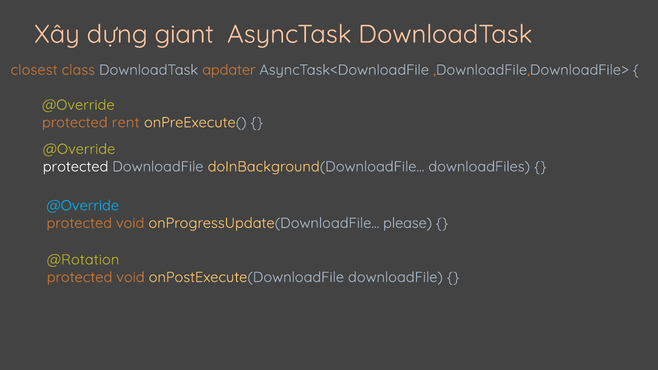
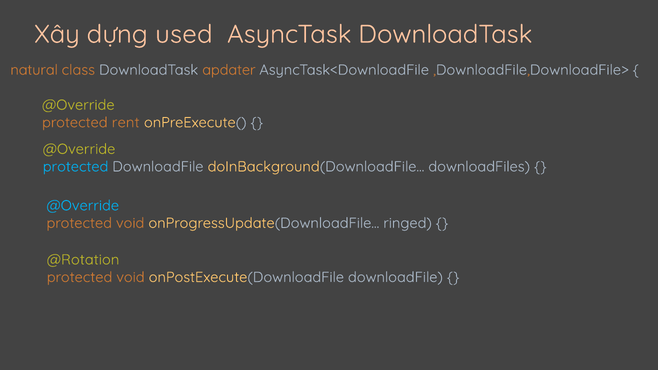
giant: giant -> used
closest: closest -> natural
protected at (76, 167) colour: white -> light blue
please: please -> ringed
